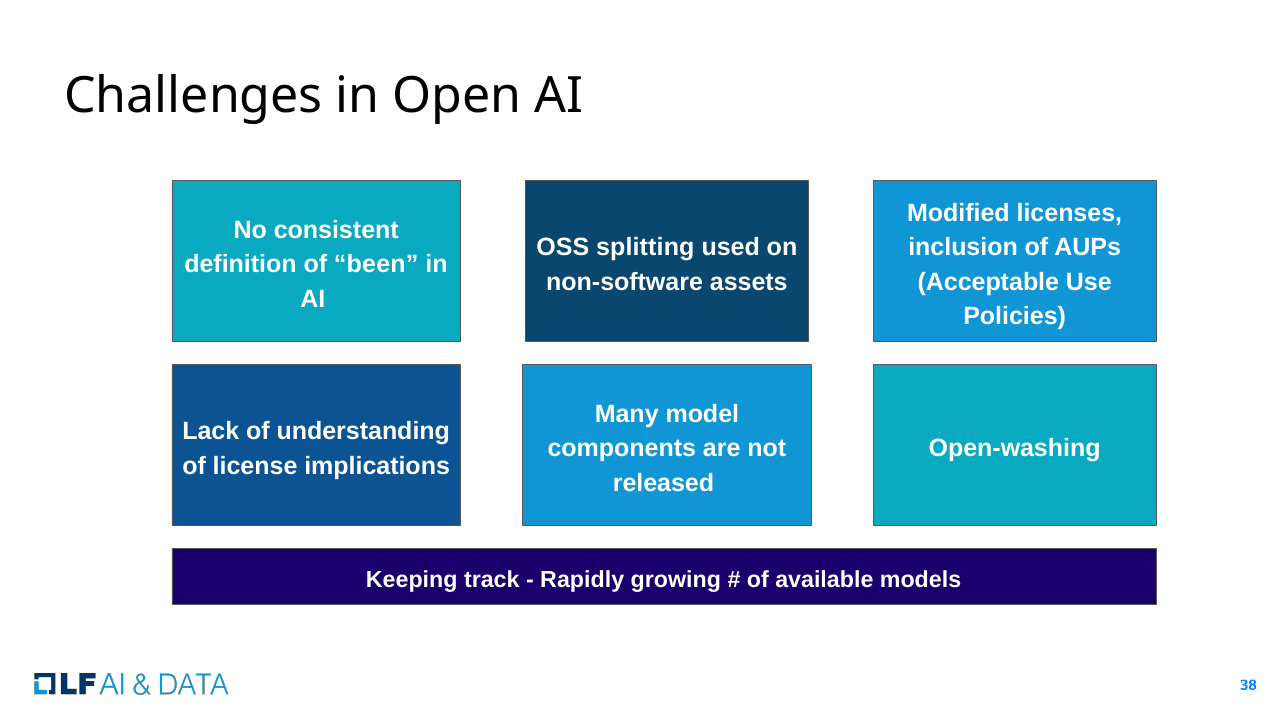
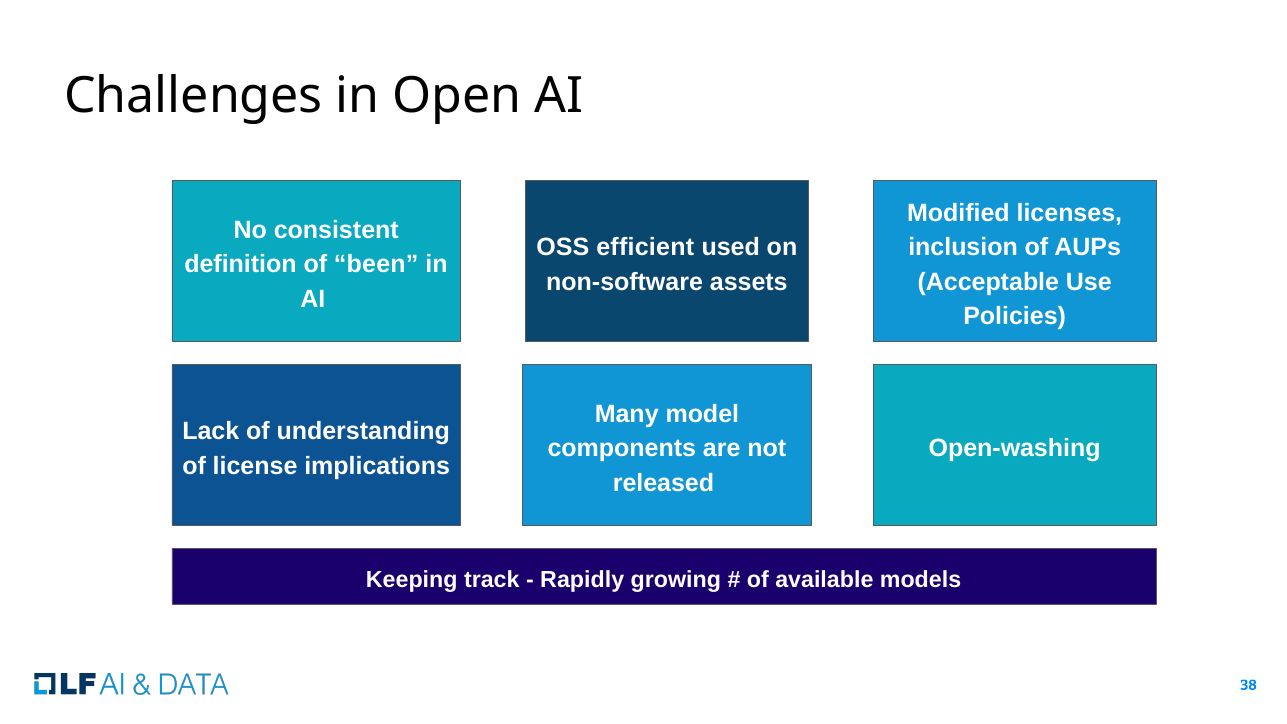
splitting: splitting -> efficient
